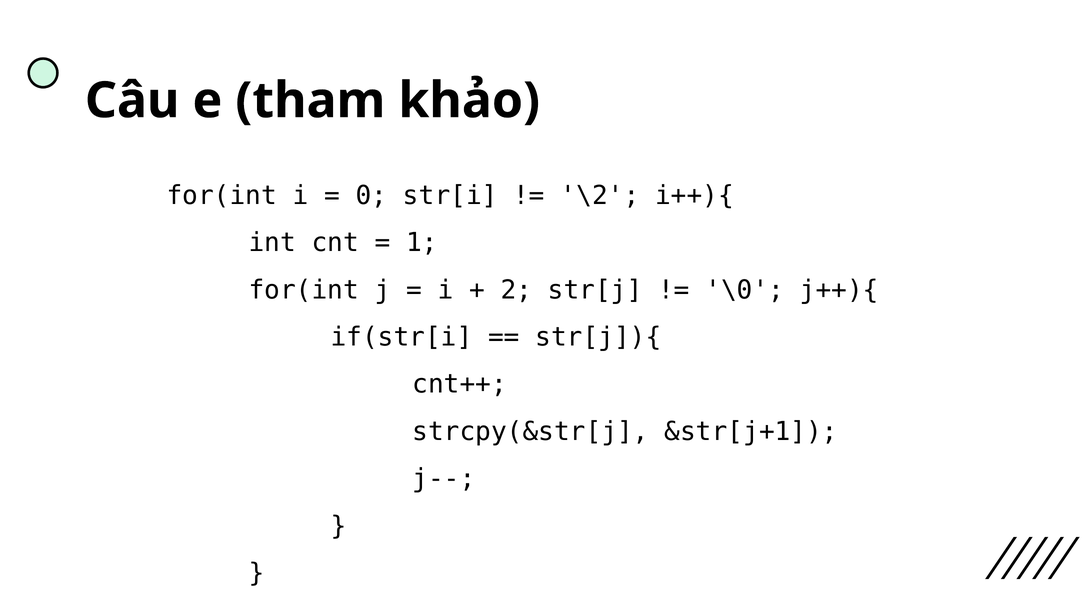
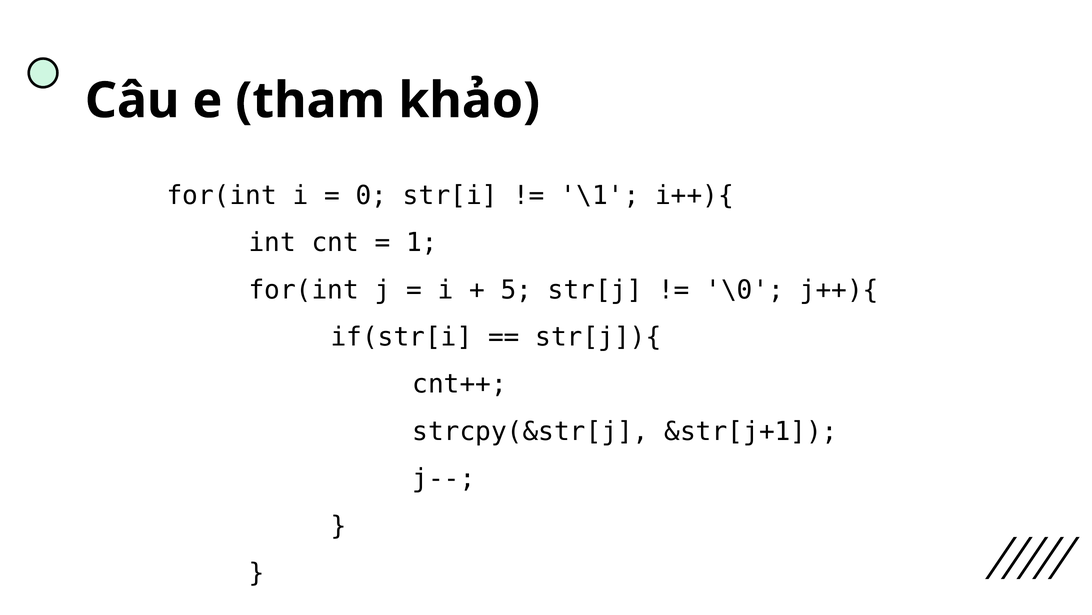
\2: \2 -> \1
2: 2 -> 5
